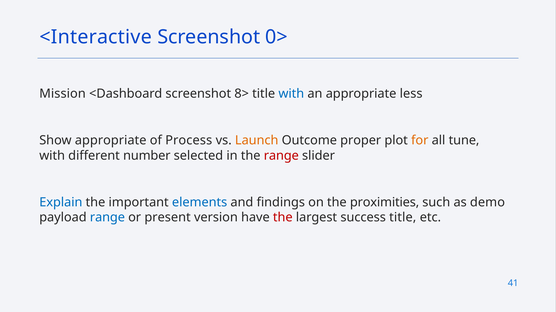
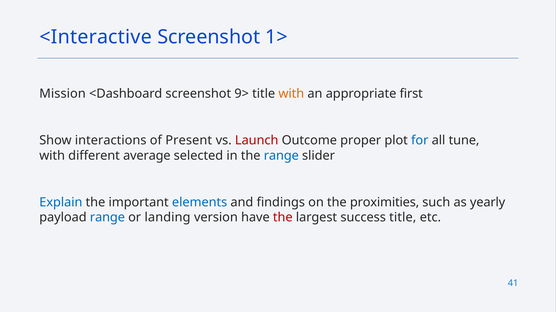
0>: 0> -> 1>
8>: 8> -> 9>
with at (291, 94) colour: blue -> orange
less: less -> first
Show appropriate: appropriate -> interactions
Process: Process -> Present
Launch colour: orange -> red
for colour: orange -> blue
number: number -> average
range at (281, 156) colour: red -> blue
demo: demo -> yearly
present: present -> landing
